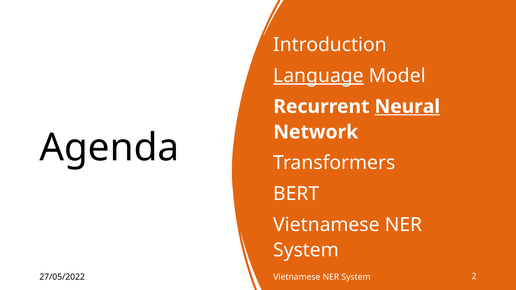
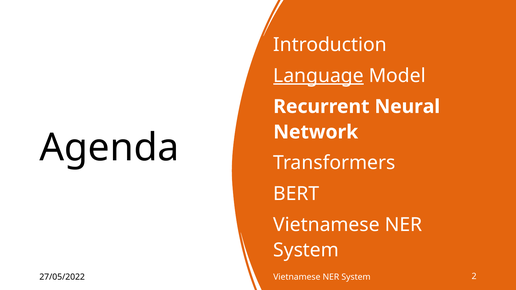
Neural underline: present -> none
